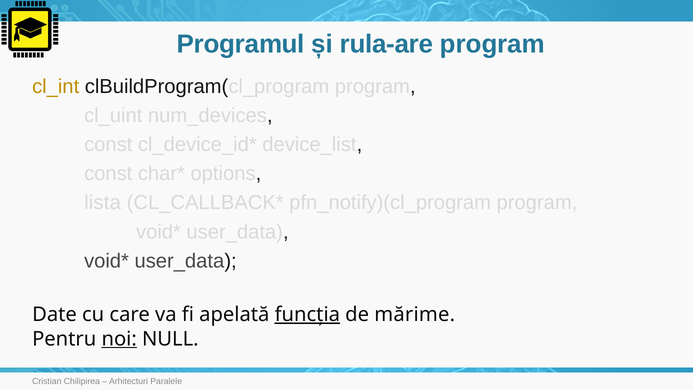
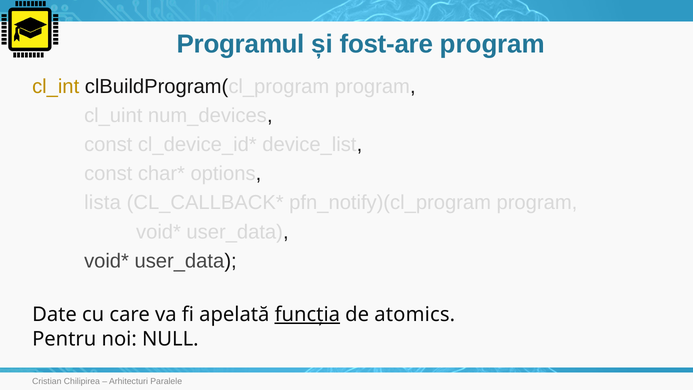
rula-are: rula-are -> fost-are
mărime: mărime -> atomics
noi underline: present -> none
